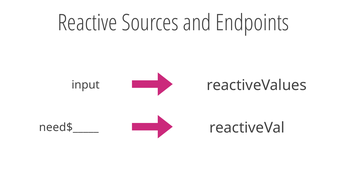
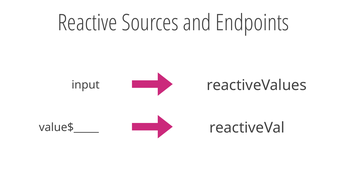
need$_____: need$_____ -> value$_____
